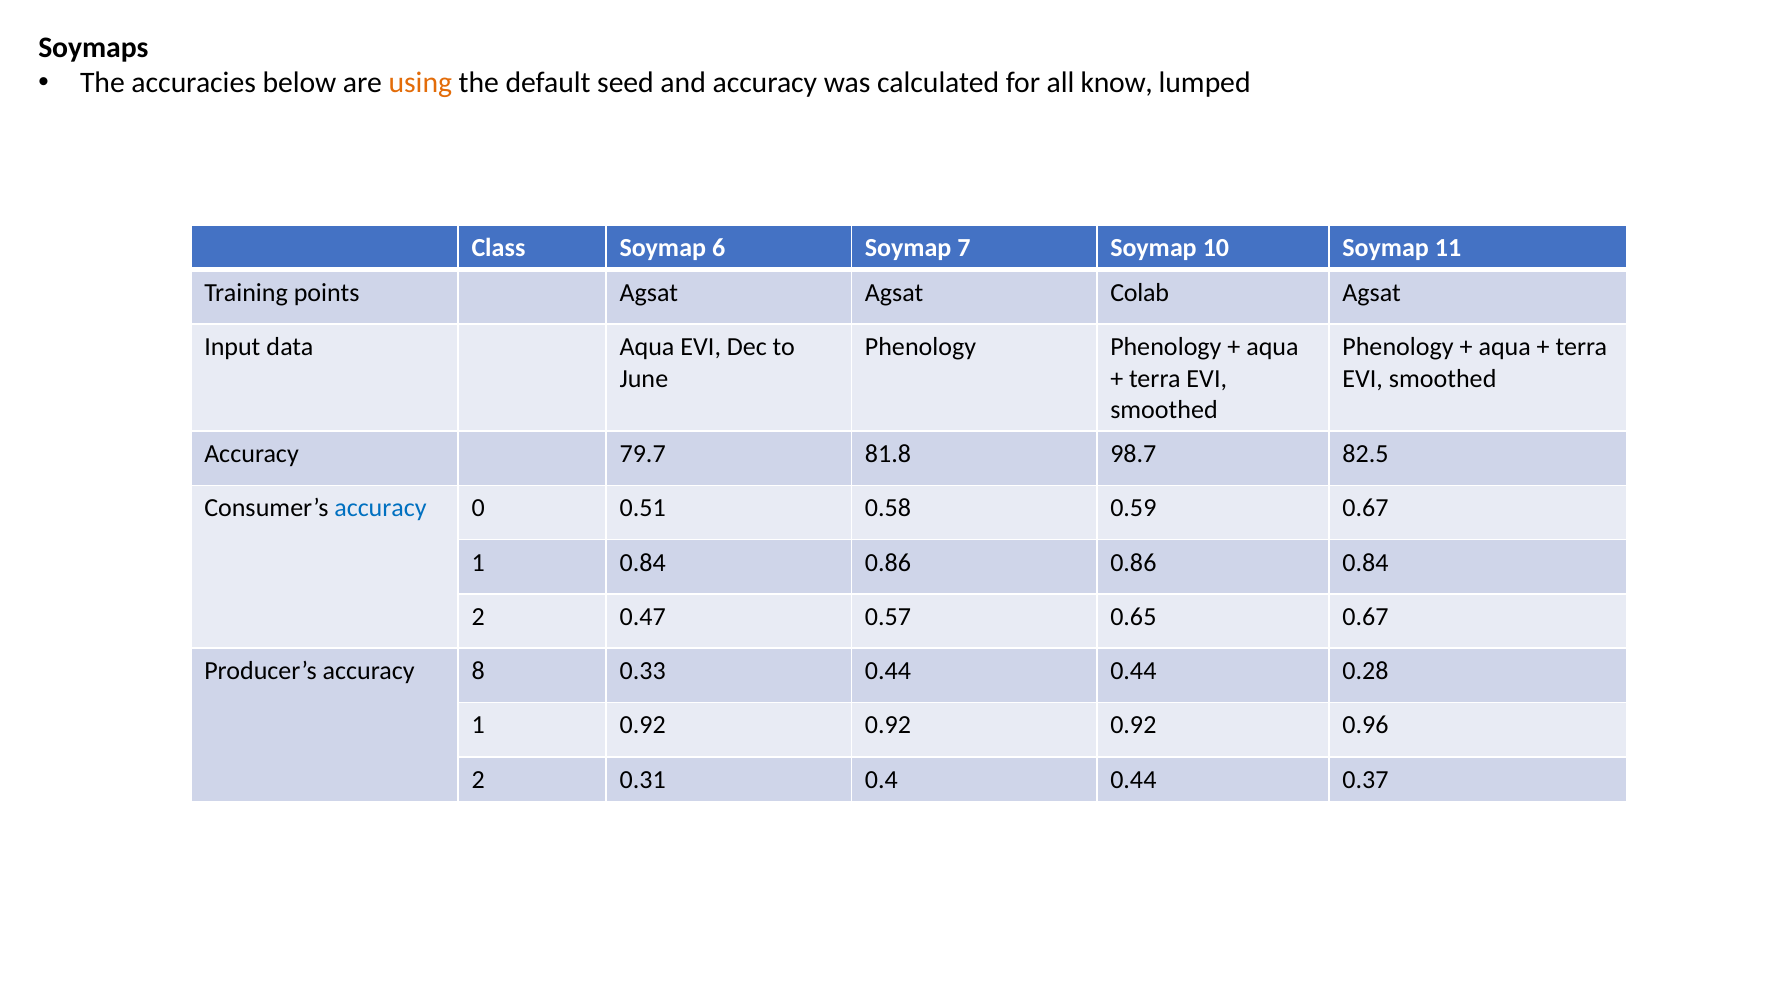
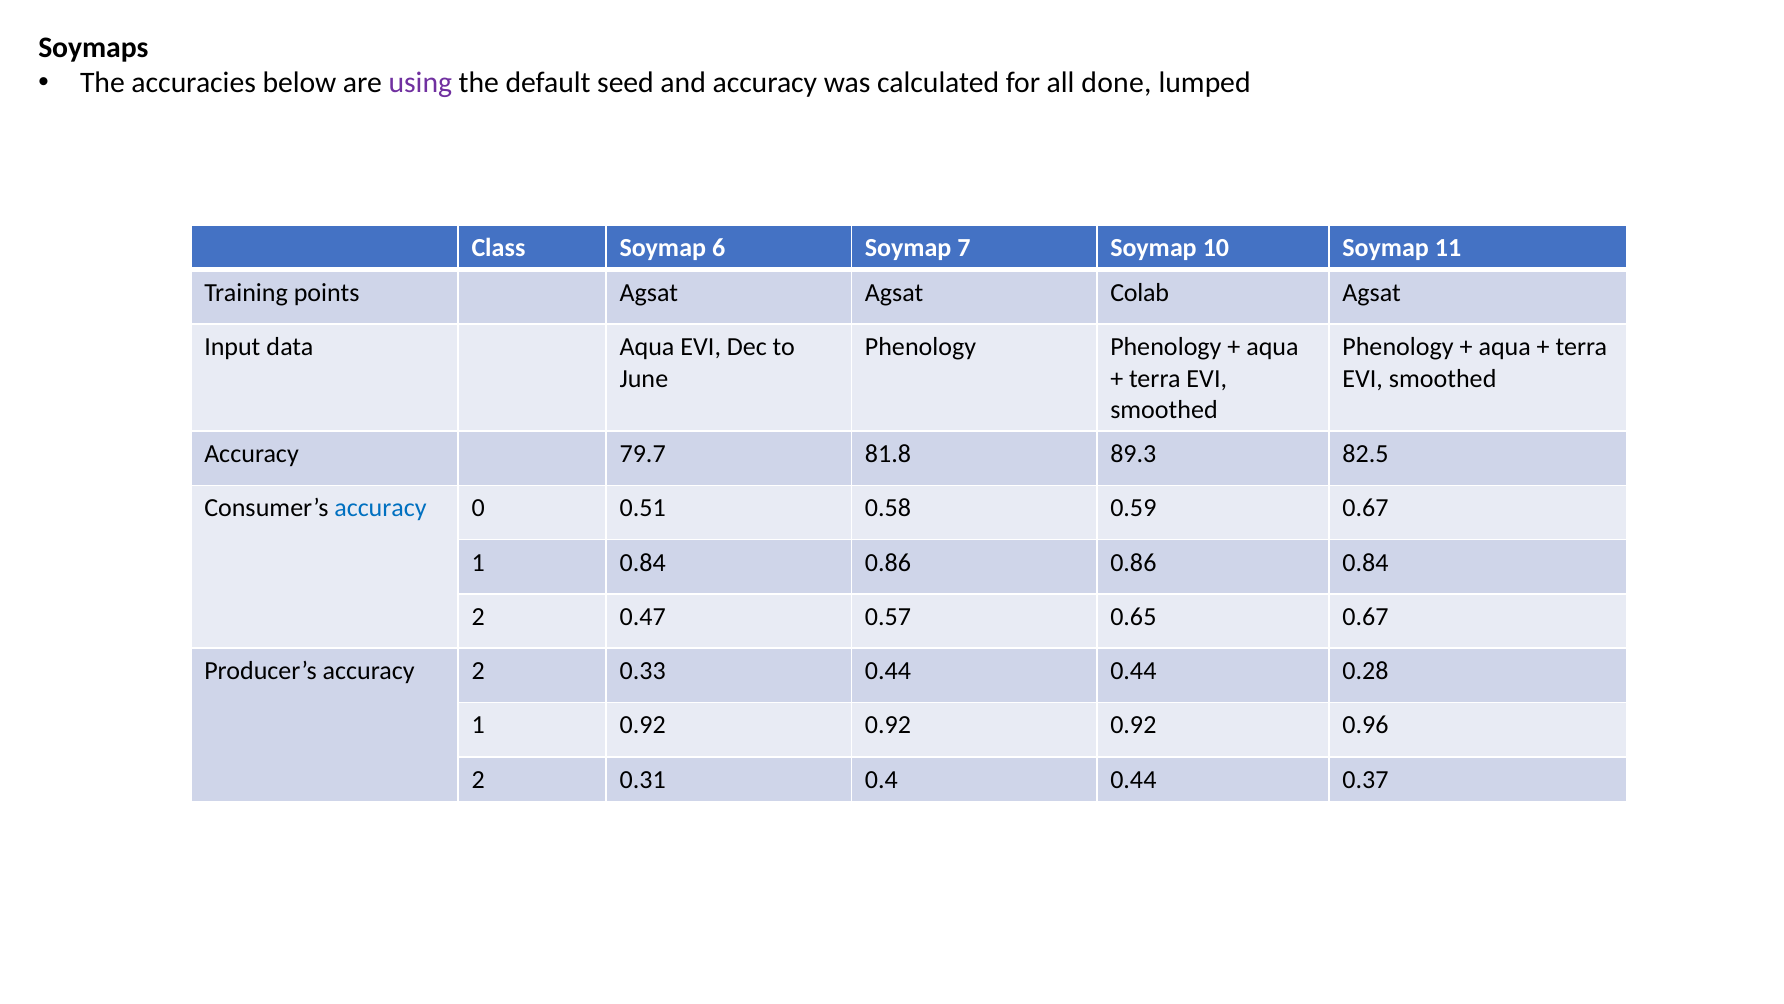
using colour: orange -> purple
know: know -> done
98.7: 98.7 -> 89.3
accuracy 8: 8 -> 2
